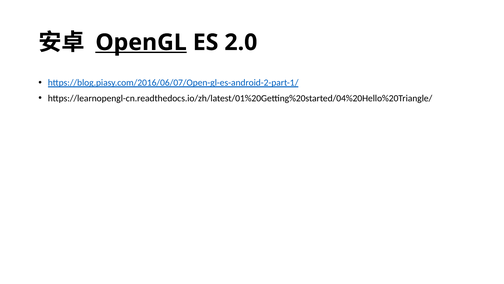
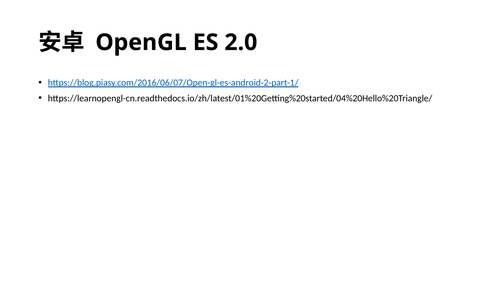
OpenGL underline: present -> none
